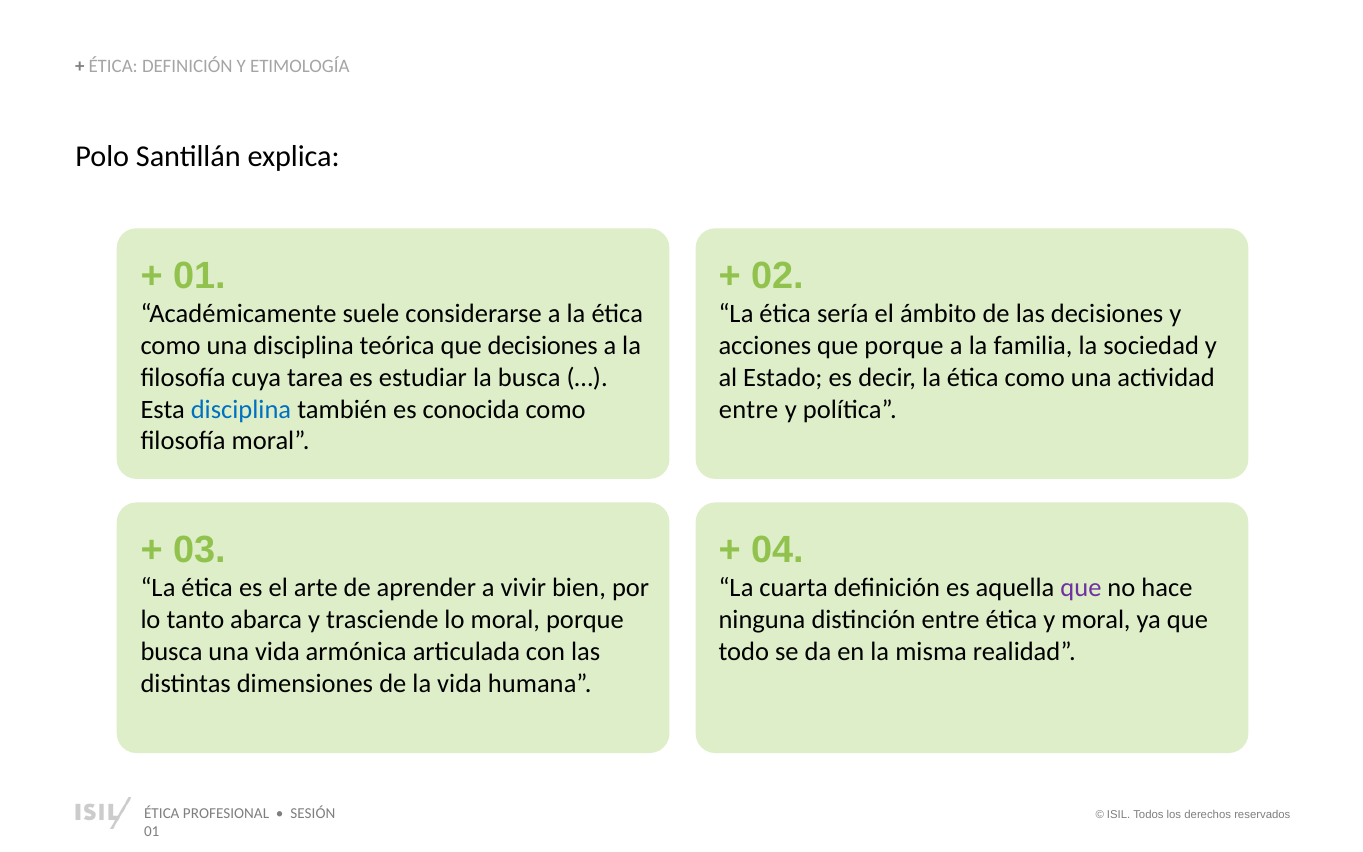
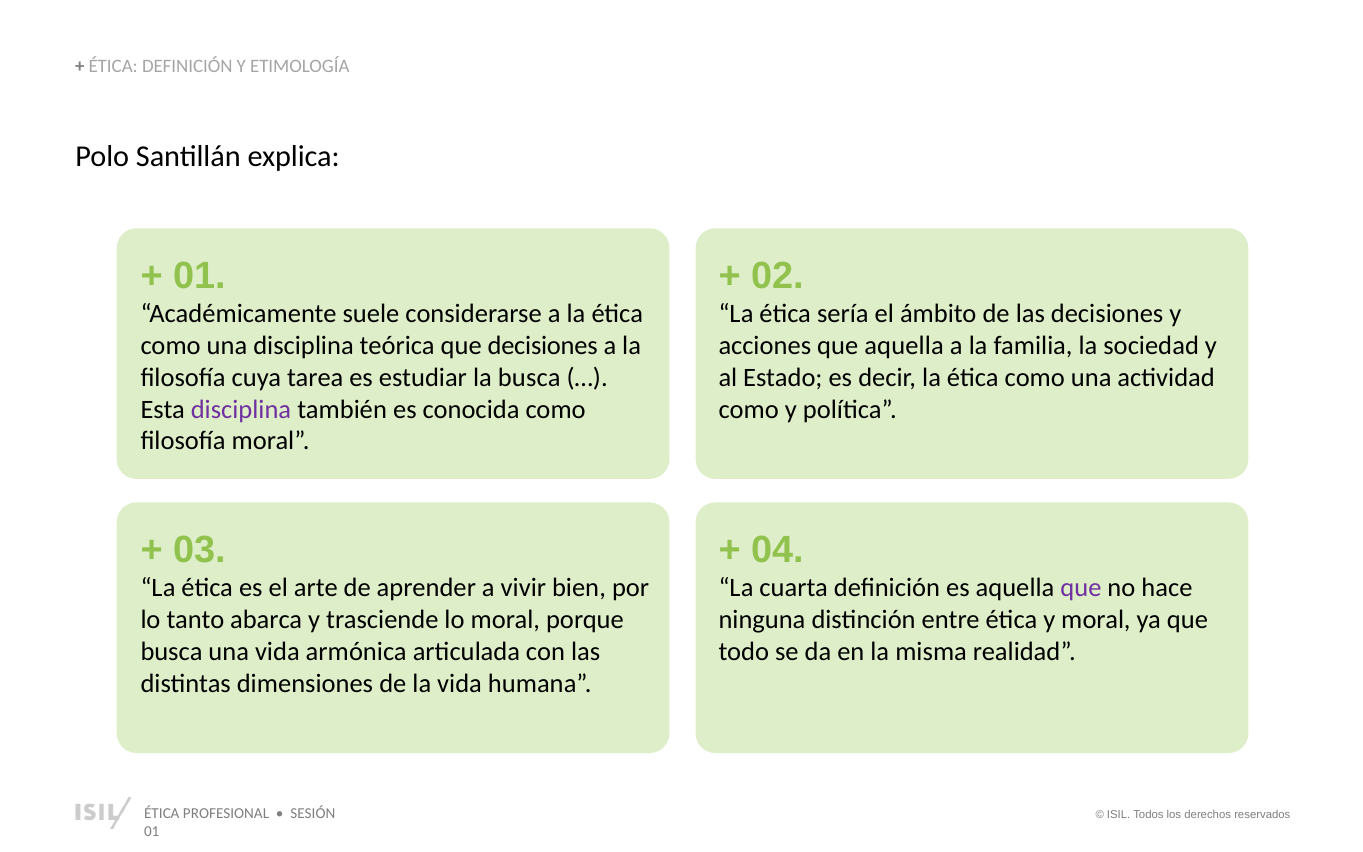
que porque: porque -> aquella
disciplina at (241, 409) colour: blue -> purple
entre at (749, 409): entre -> como
